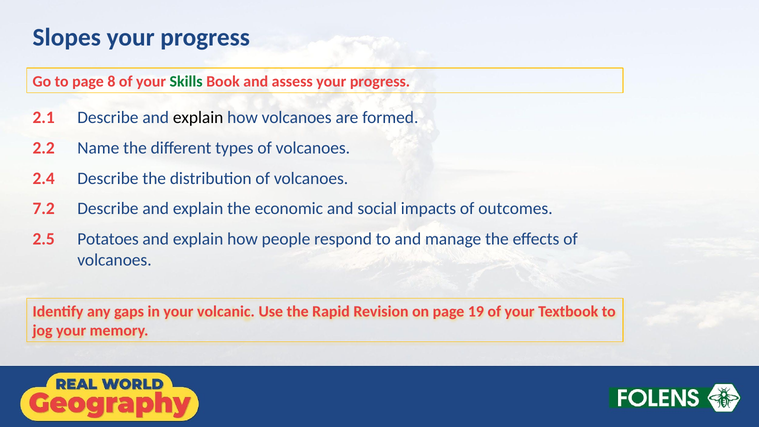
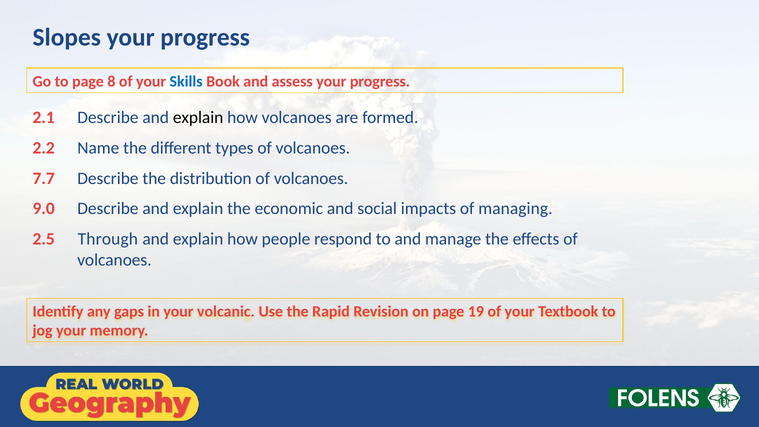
Skills colour: green -> blue
2.4: 2.4 -> 7.7
7.2: 7.2 -> 9.0
outcomes: outcomes -> managing
Potatoes: Potatoes -> Through
